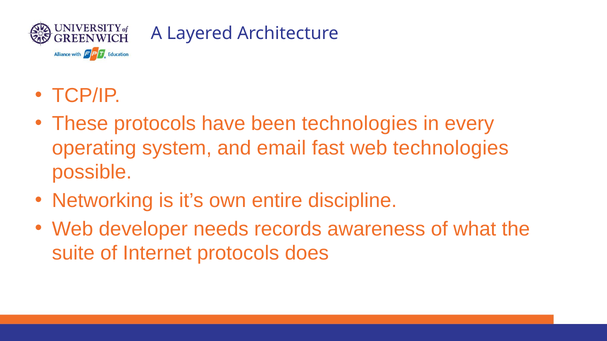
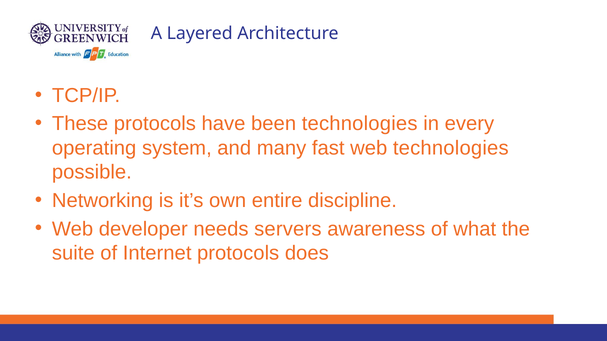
email: email -> many
records: records -> servers
